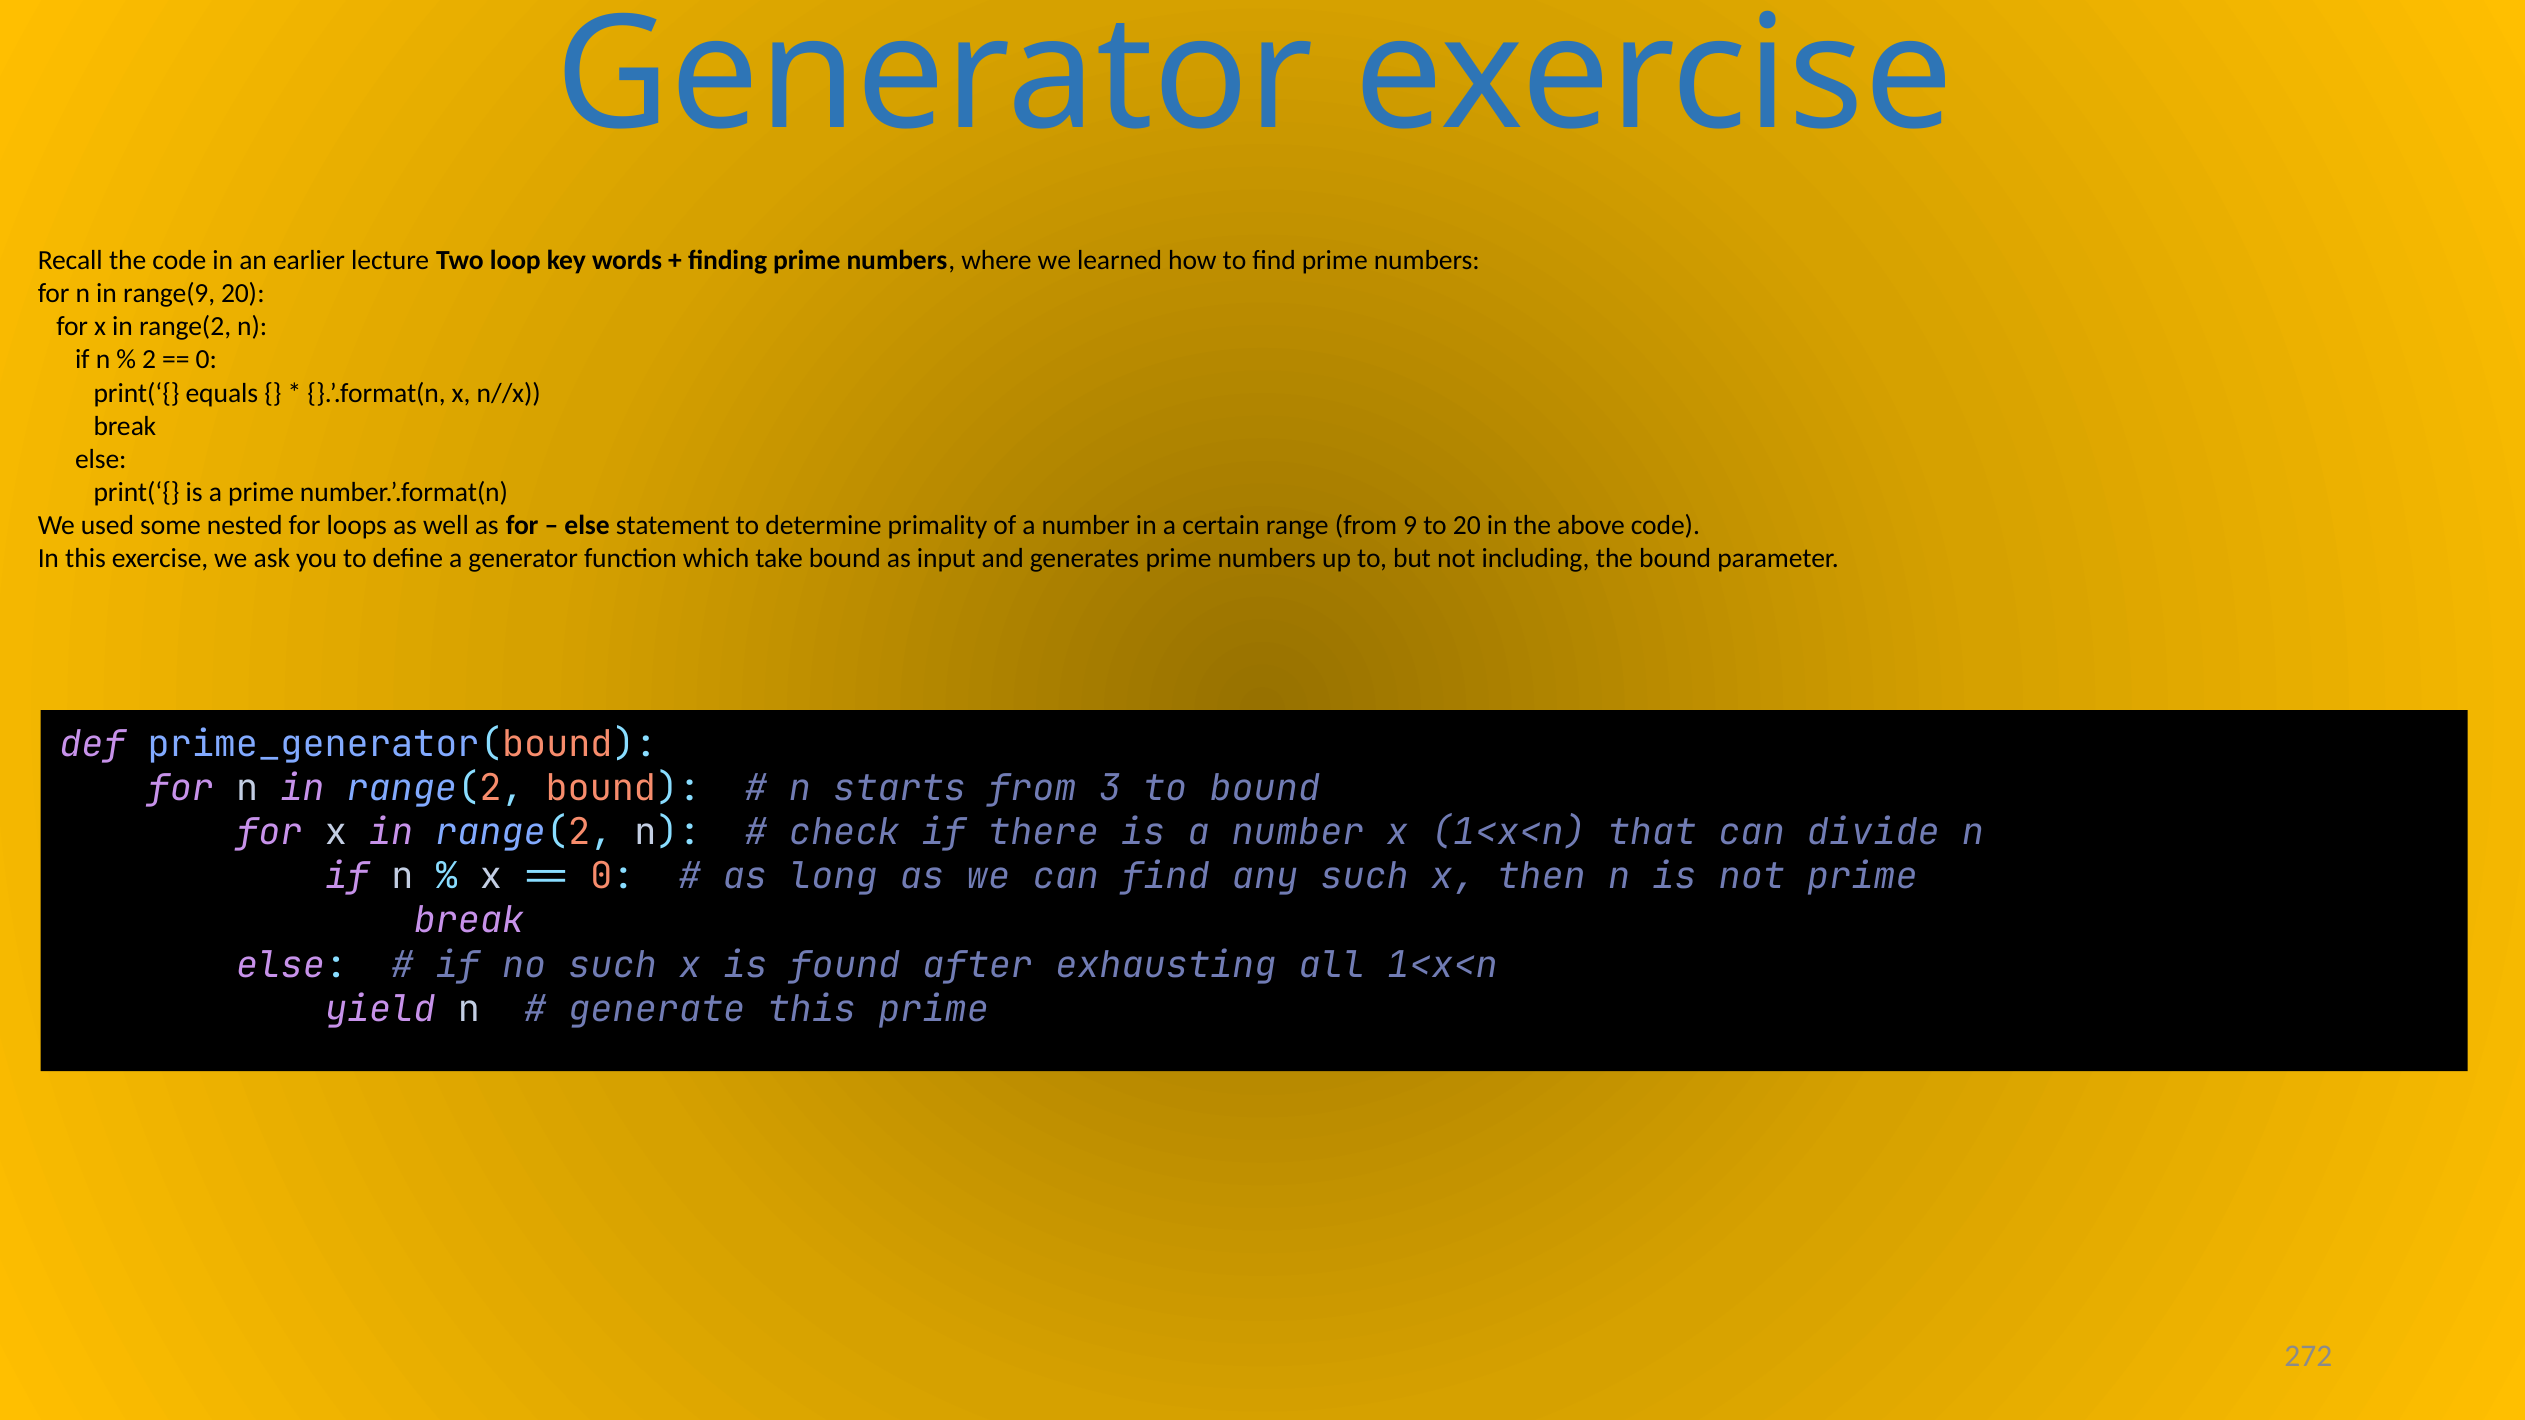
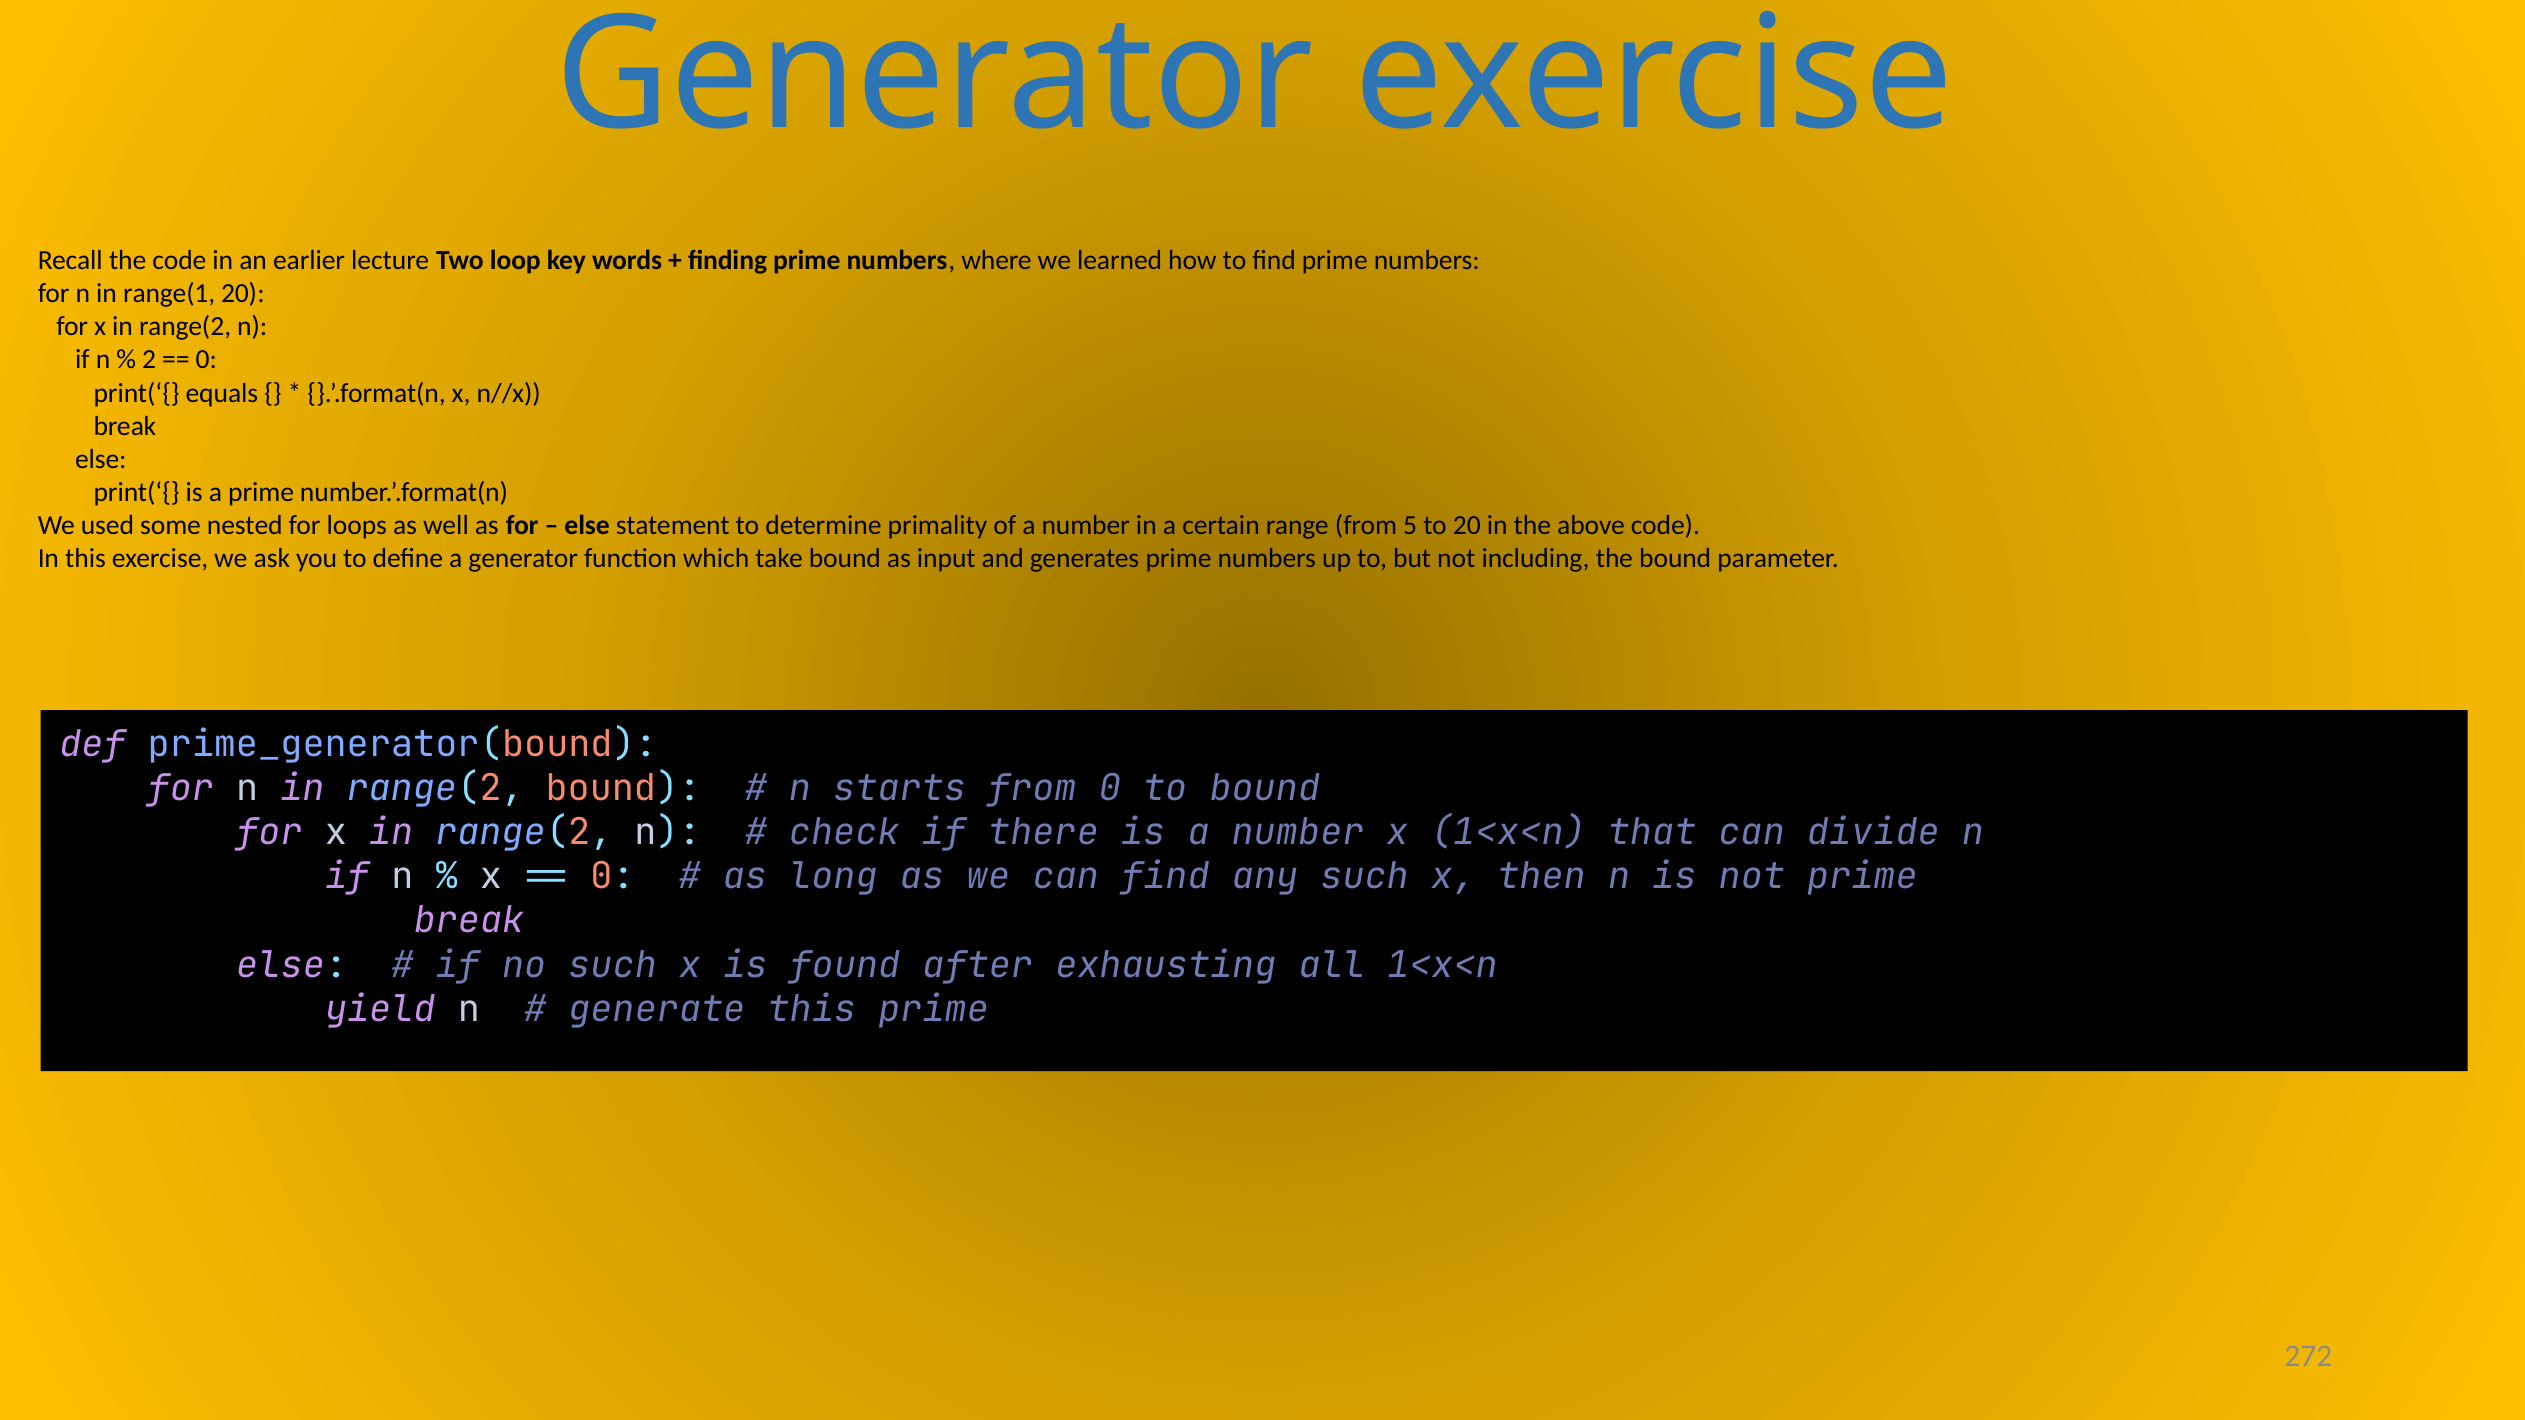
range(9: range(9 -> range(1
9: 9 -> 5
from 3: 3 -> 0
